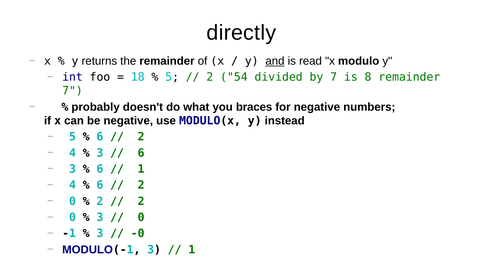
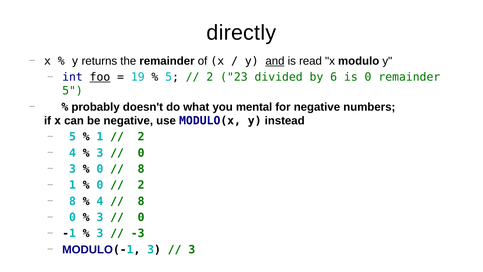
foo underline: none -> present
18: 18 -> 19
54: 54 -> 23
by 7: 7 -> 6
is 8: 8 -> 0
7 at (72, 91): 7 -> 5
braces: braces -> mental
6 at (100, 137): 6 -> 1
6 at (141, 153): 6 -> 0
6 at (100, 169): 6 -> 0
1 at (141, 169): 1 -> 8
4 at (72, 185): 4 -> 1
6 at (100, 185): 6 -> 0
0 at (72, 201): 0 -> 8
2 at (100, 201): 2 -> 4
2 at (141, 201): 2 -> 8
-0: -0 -> -3
1 at (192, 249): 1 -> 3
